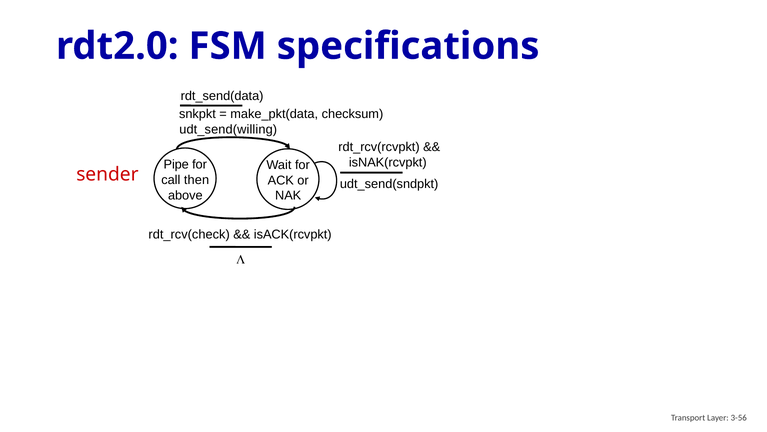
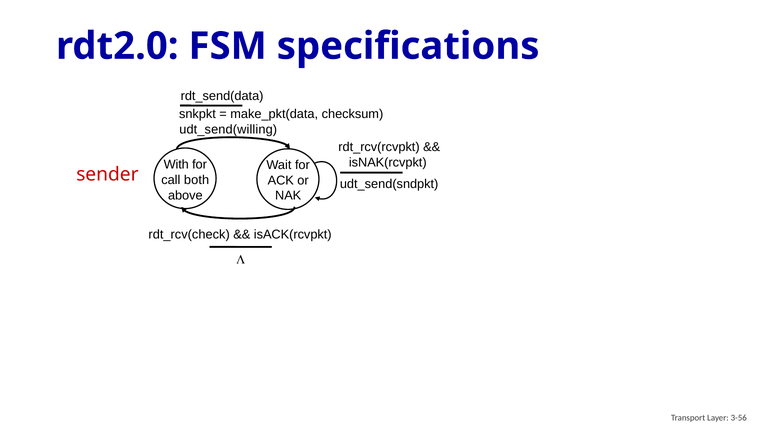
Pipe: Pipe -> With
then: then -> both
